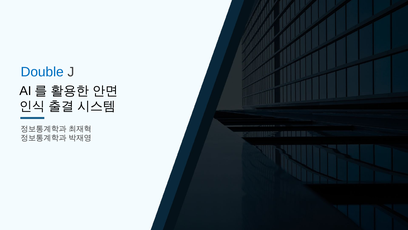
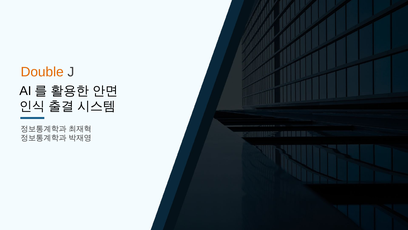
Double colour: blue -> orange
